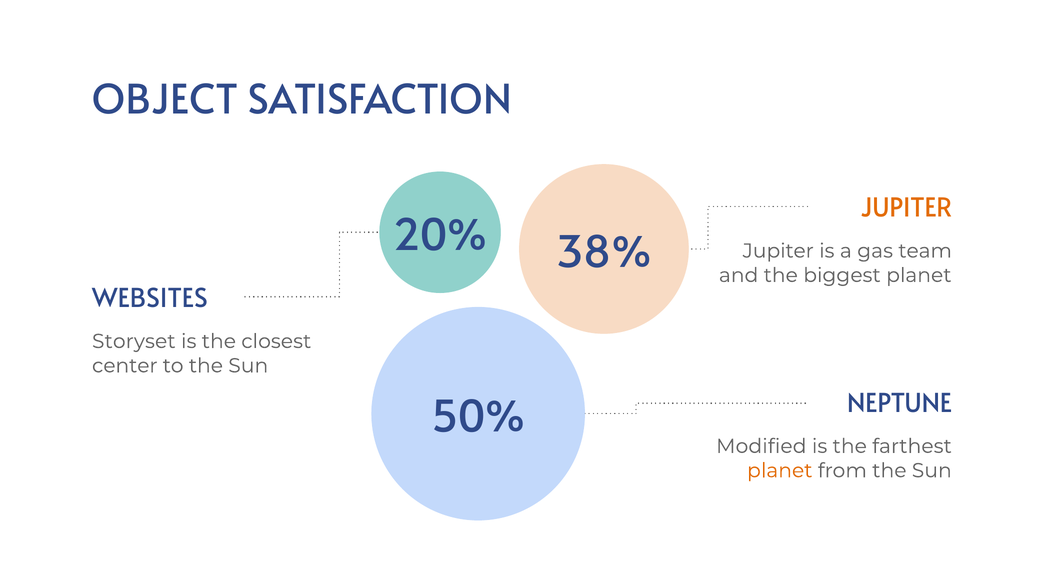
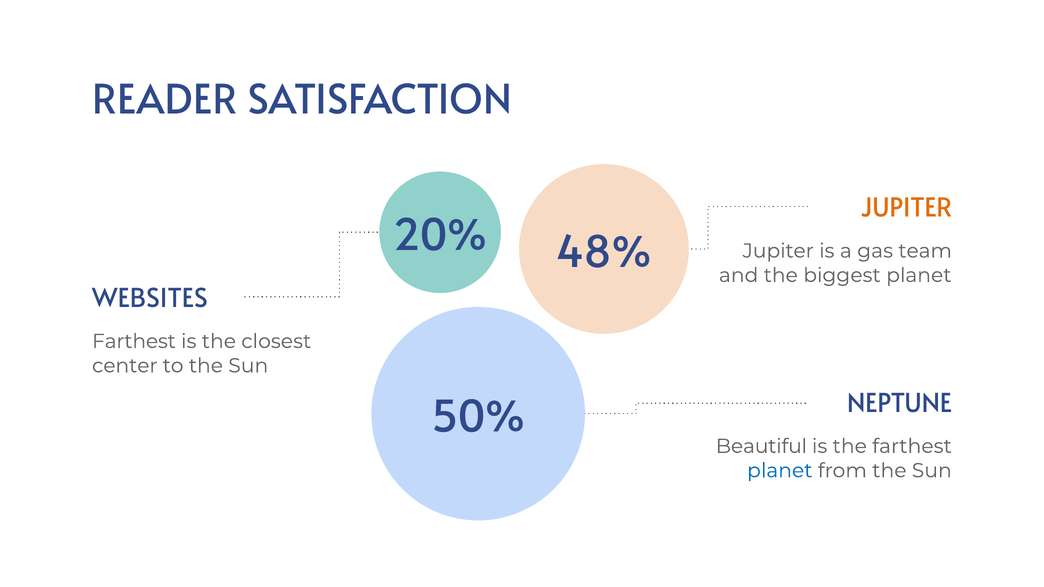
OBJECT: OBJECT -> READER
38%: 38% -> 48%
Storyset at (134, 341): Storyset -> Farthest
Modified: Modified -> Beautiful
planet at (780, 471) colour: orange -> blue
